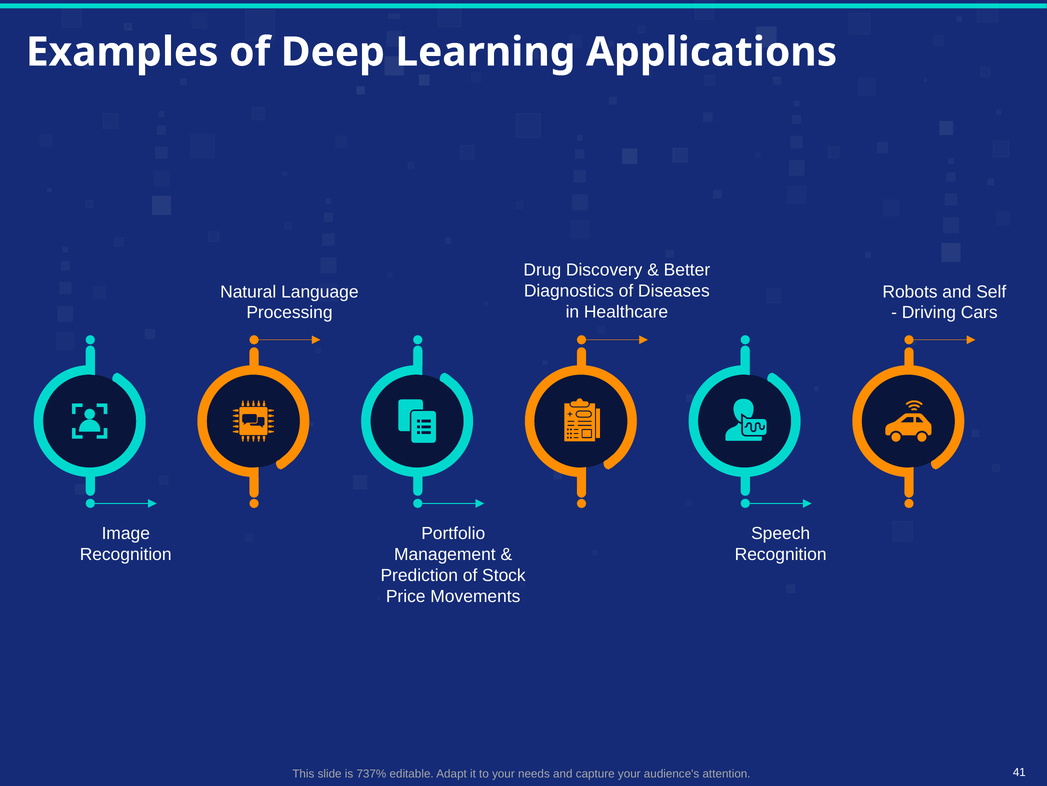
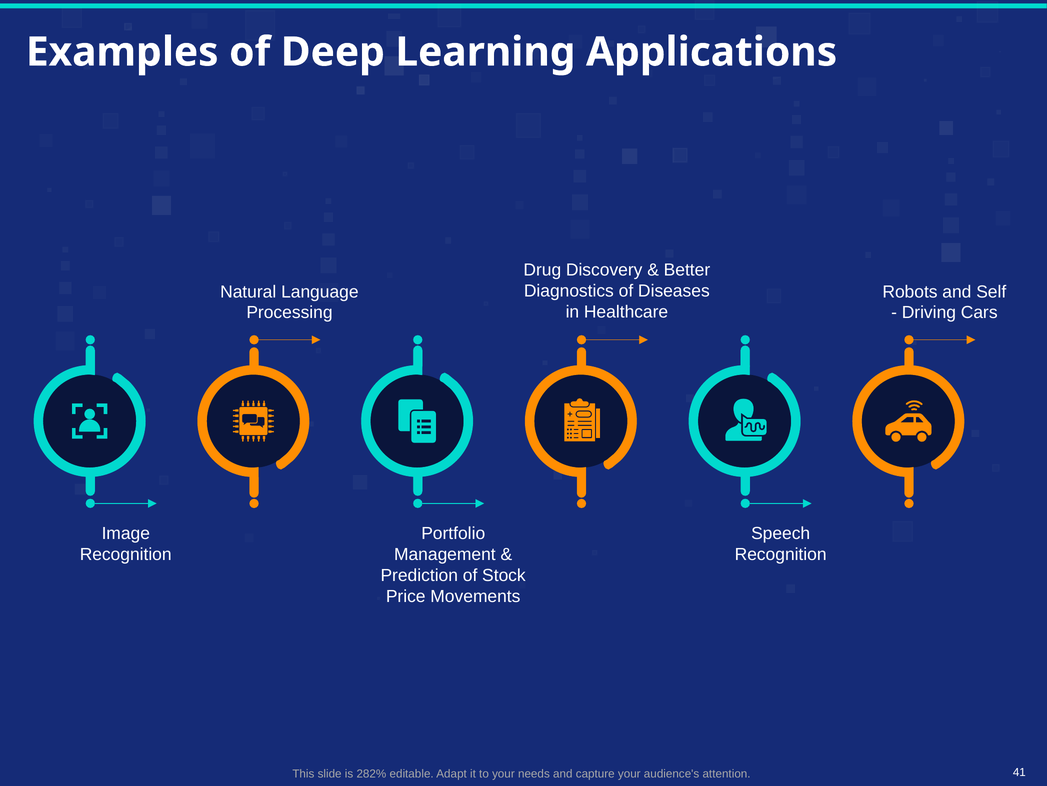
737%: 737% -> 282%
